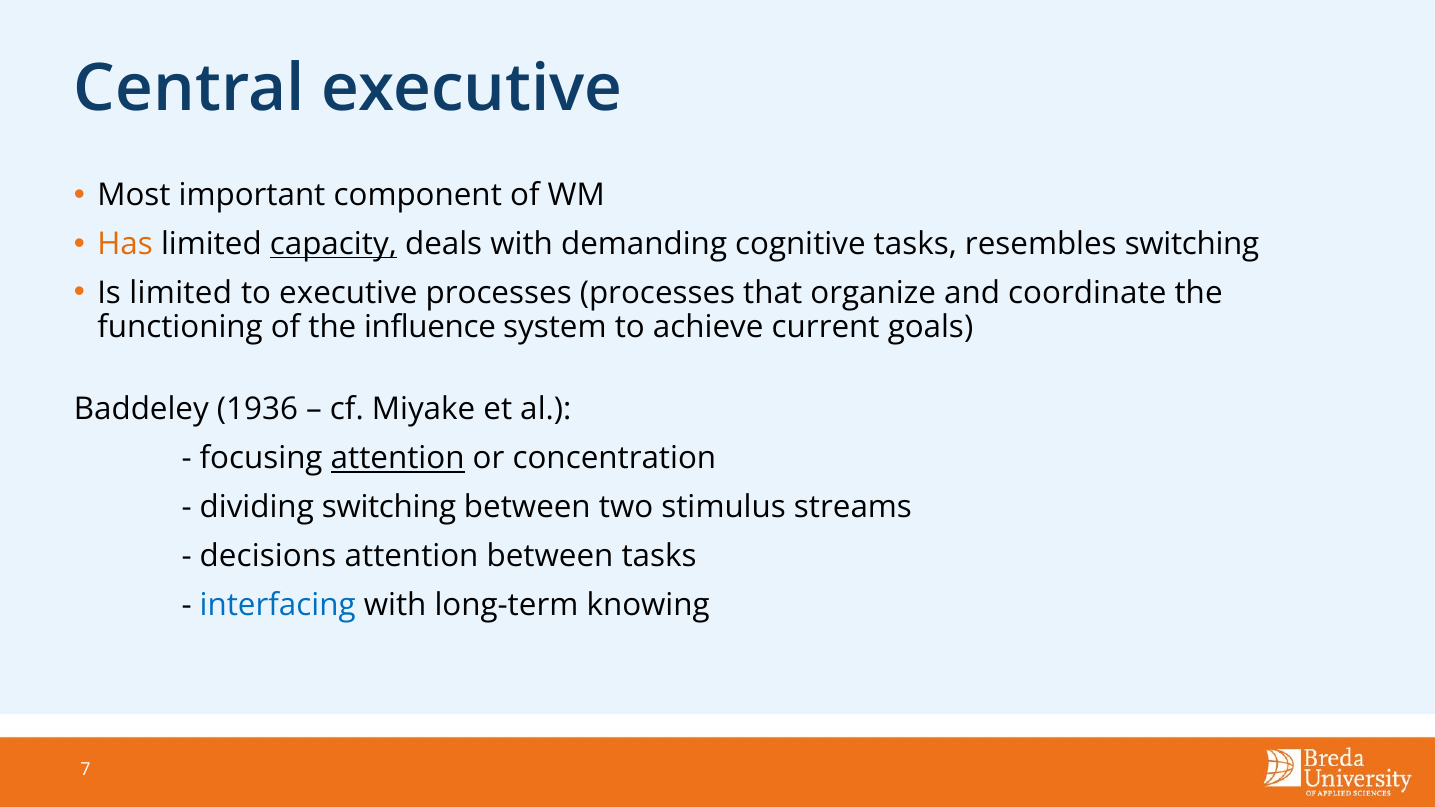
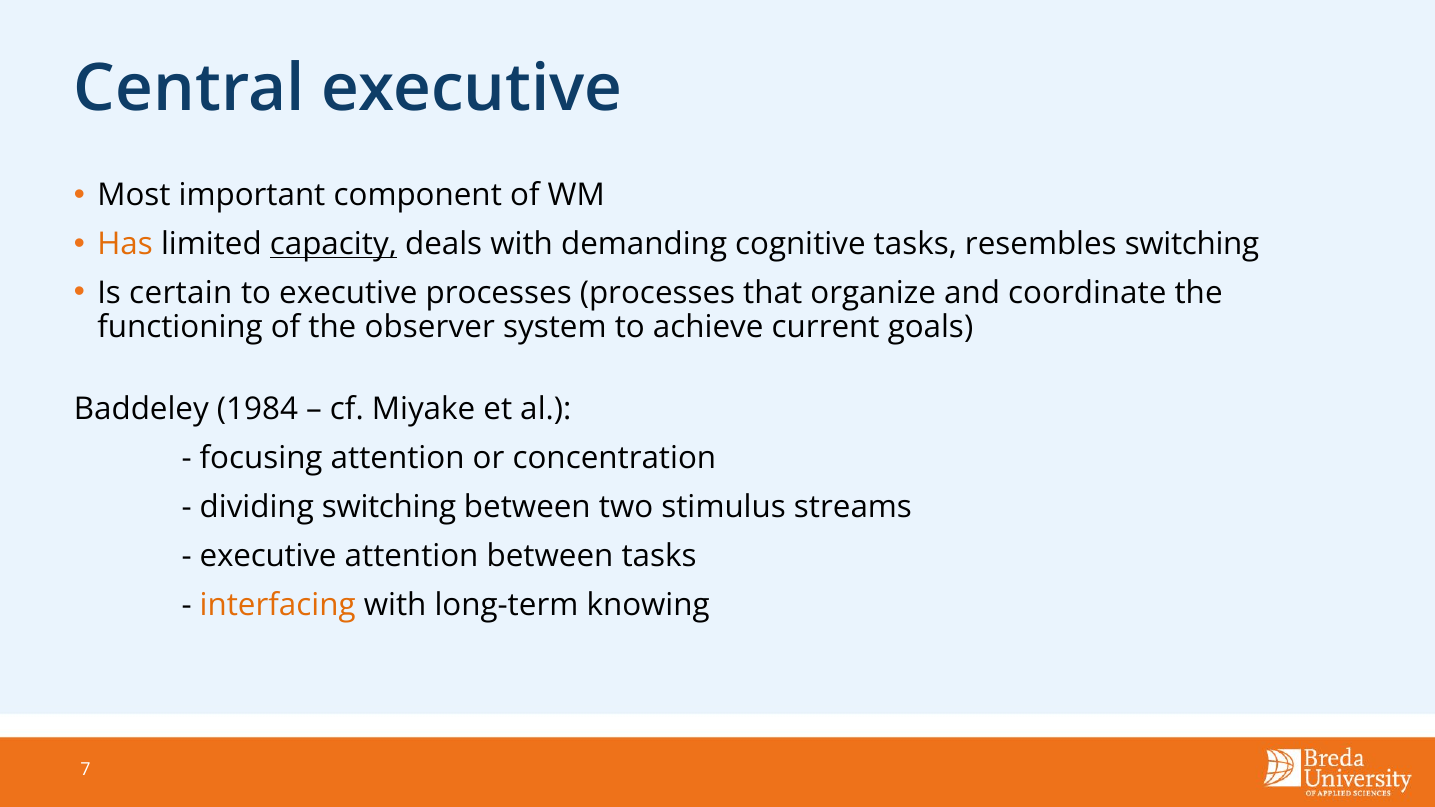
Is limited: limited -> certain
influence: influence -> observer
1936: 1936 -> 1984
attention at (398, 458) underline: present -> none
decisions at (268, 556): decisions -> executive
interfacing colour: blue -> orange
